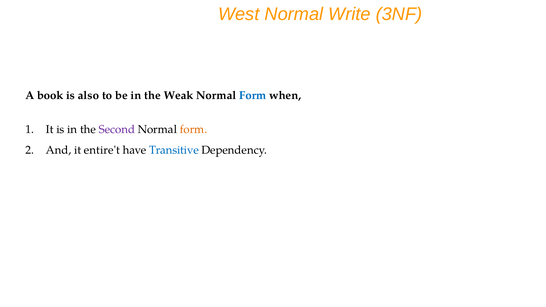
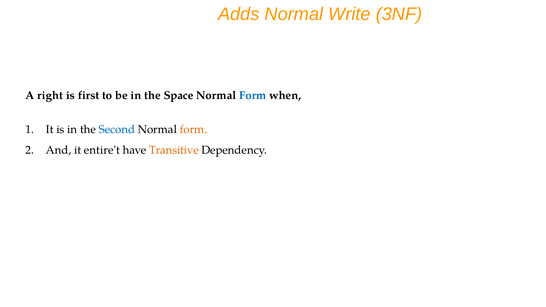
West: West -> Adds
book: book -> right
also: also -> first
Weak: Weak -> Space
Second colour: purple -> blue
Transitive colour: blue -> orange
